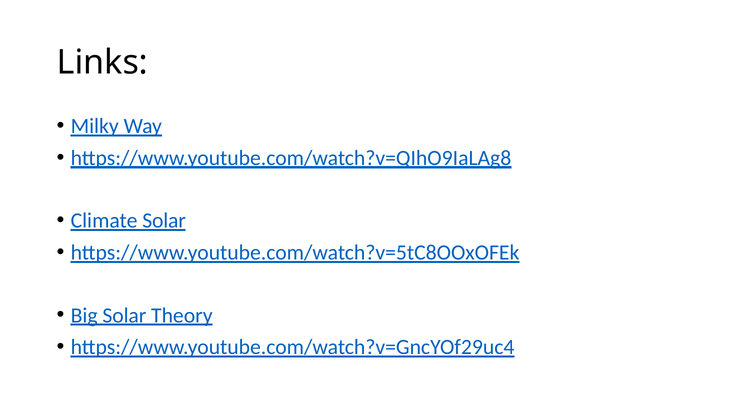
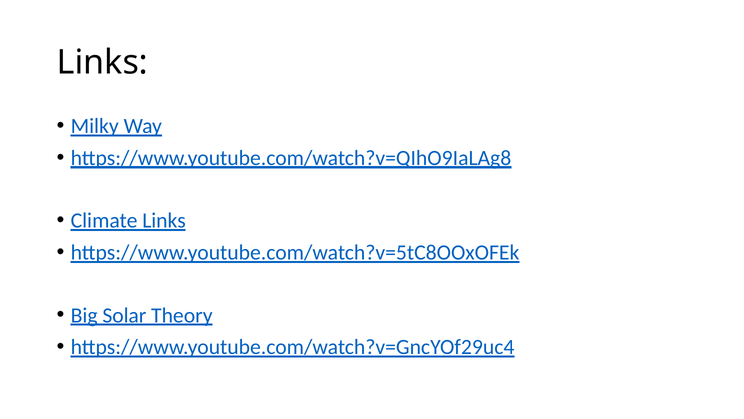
Climate Solar: Solar -> Links
